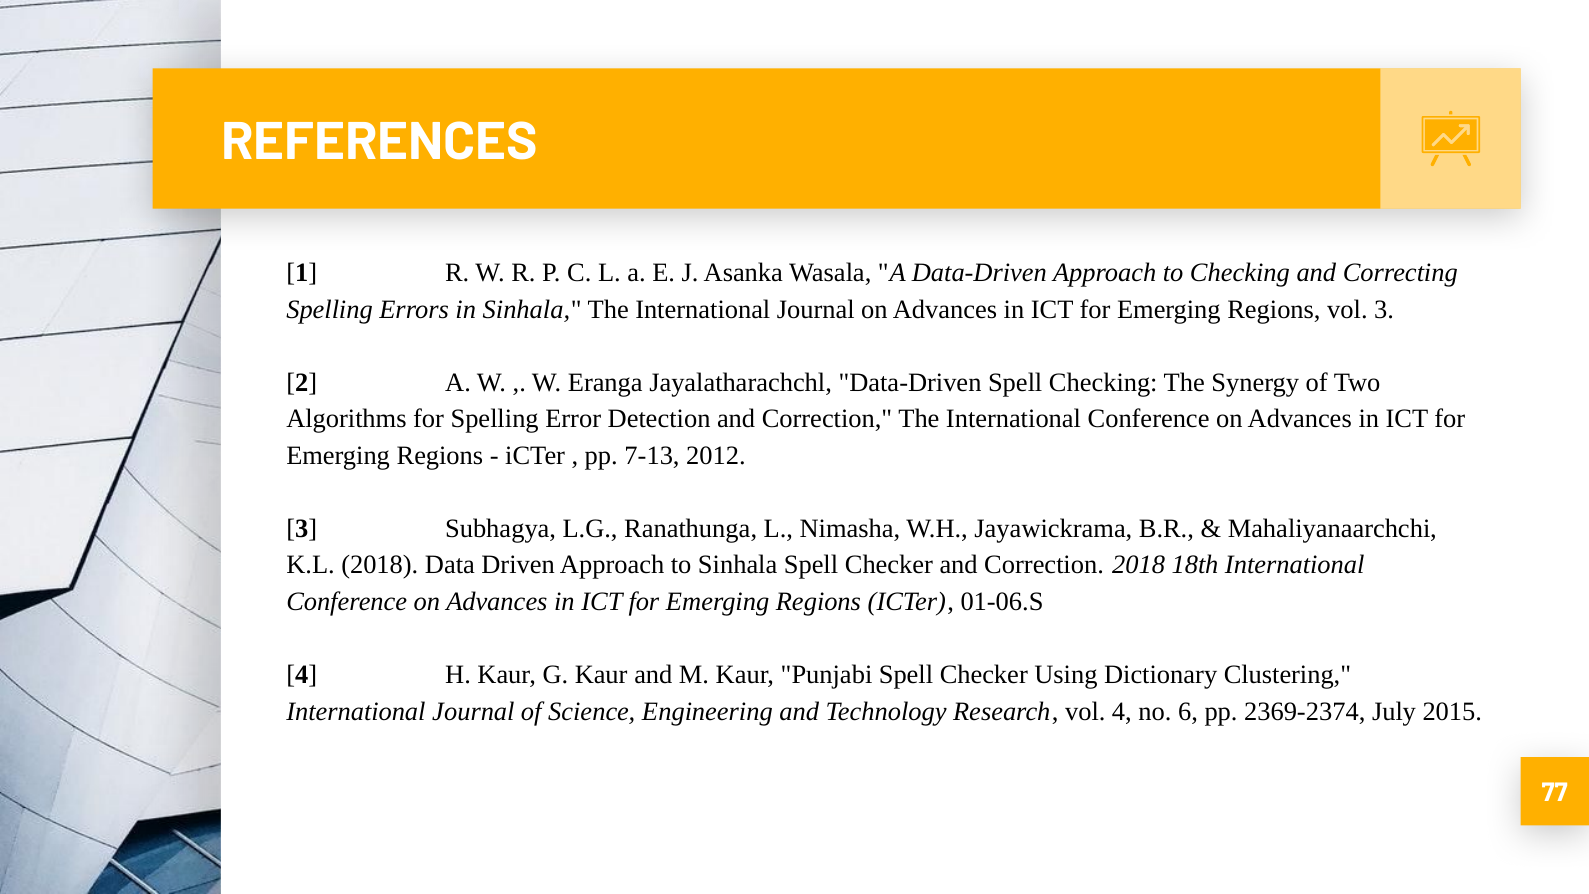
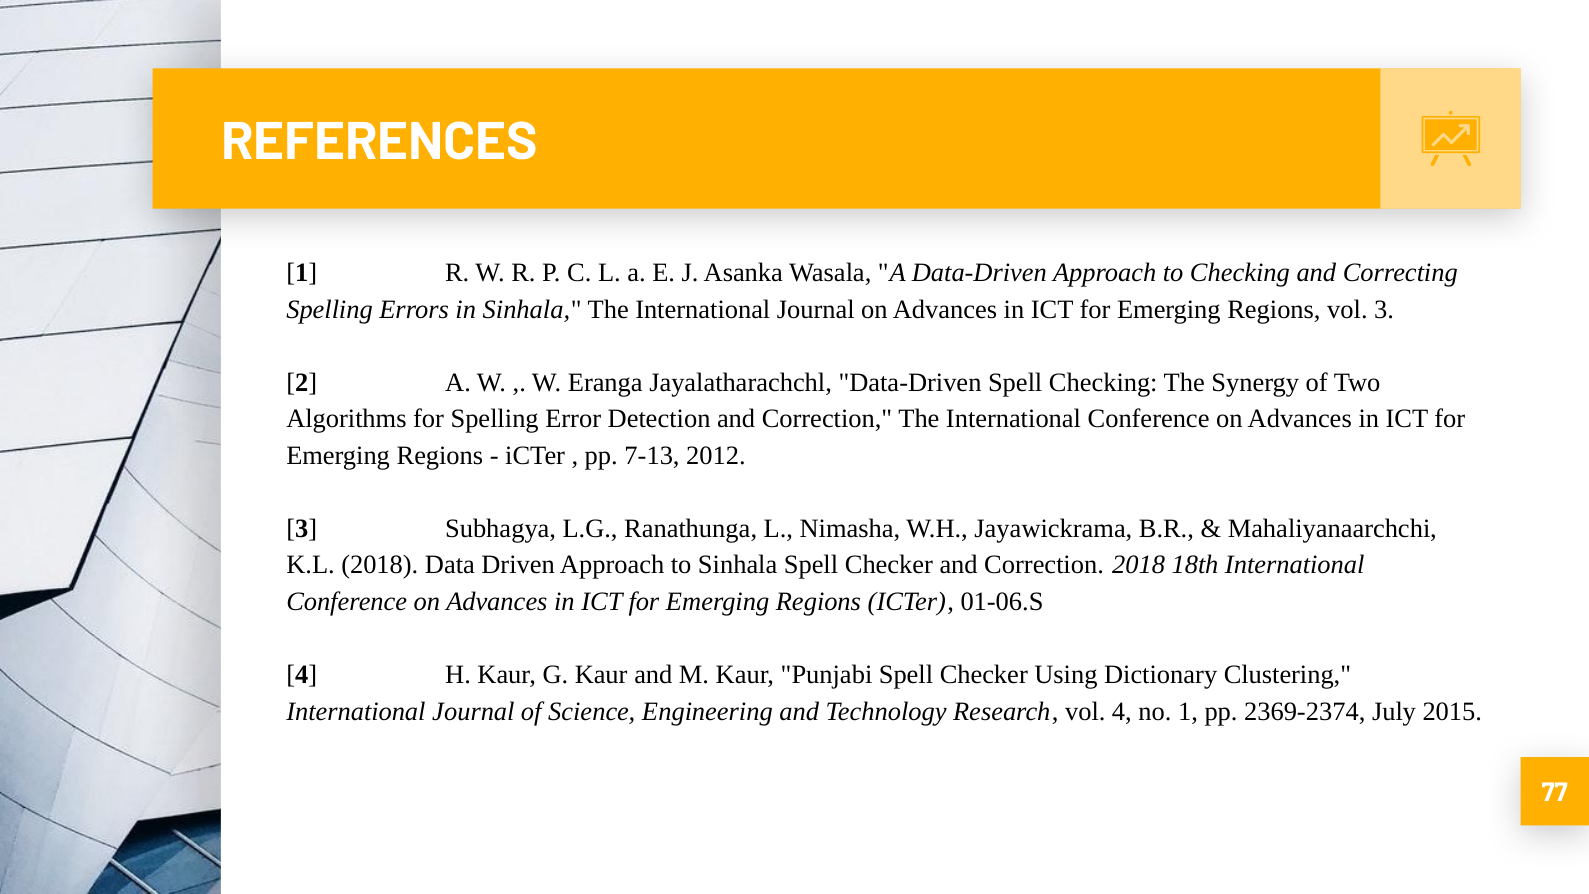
no 6: 6 -> 1
